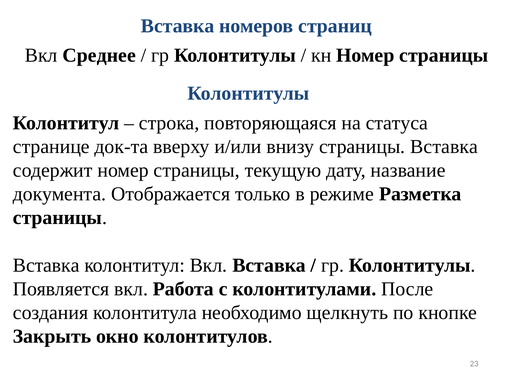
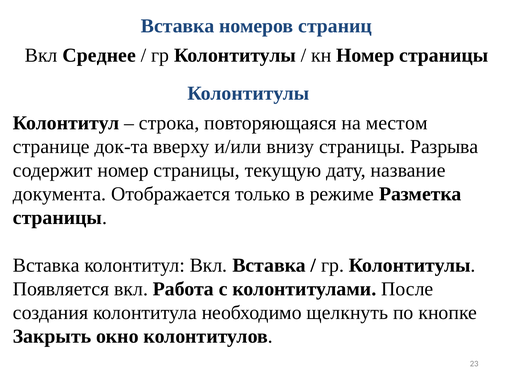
статуса: статуса -> местом
внизу страницы Вставка: Вставка -> Разрыва
